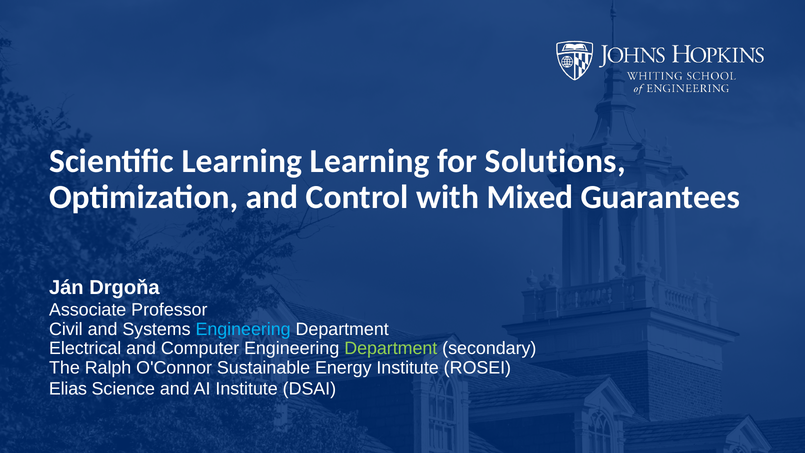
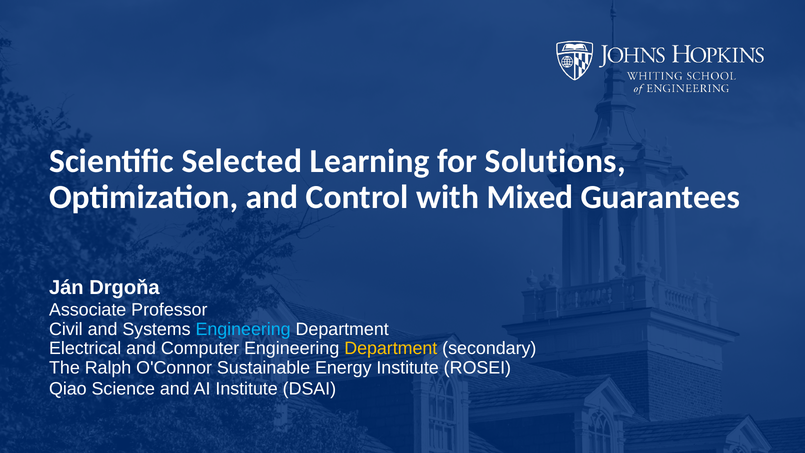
Scientific Learning: Learning -> Selected
Department at (391, 348) colour: light green -> yellow
Elias: Elias -> Qiao
